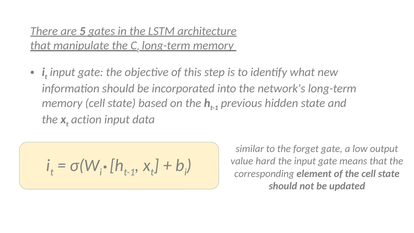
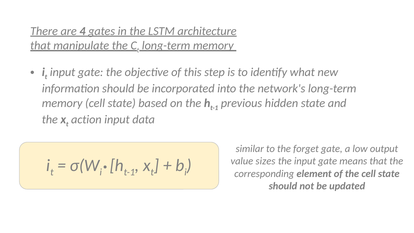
5: 5 -> 4
hard: hard -> sizes
